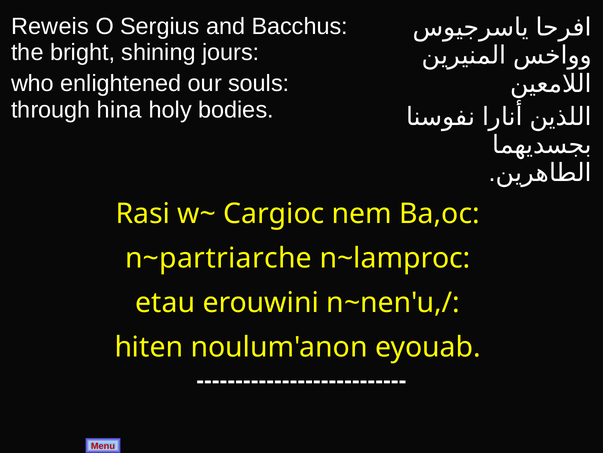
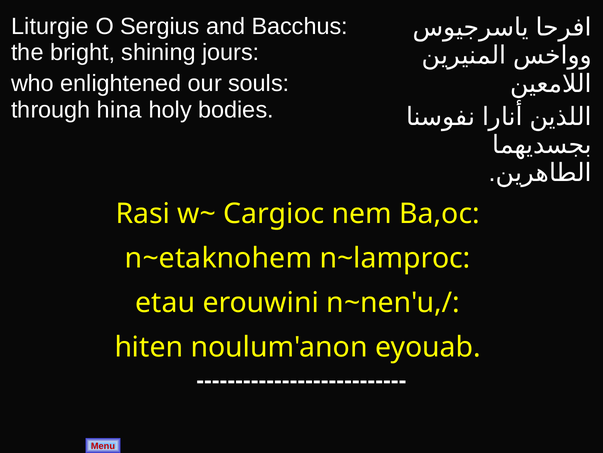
Reweis: Reweis -> Liturgie
n~partriarche: n~partriarche -> n~etaknohem
